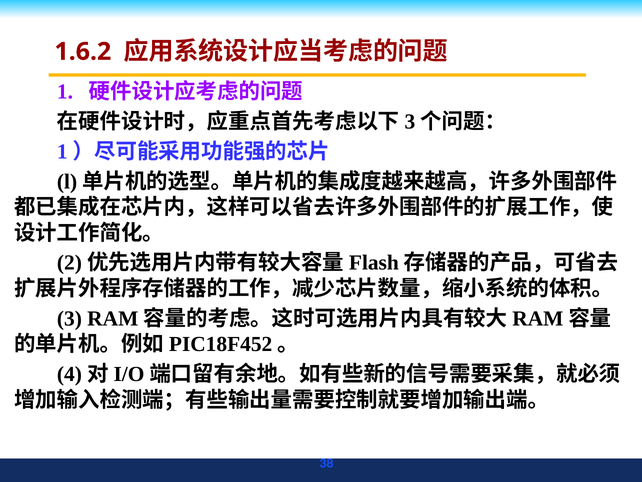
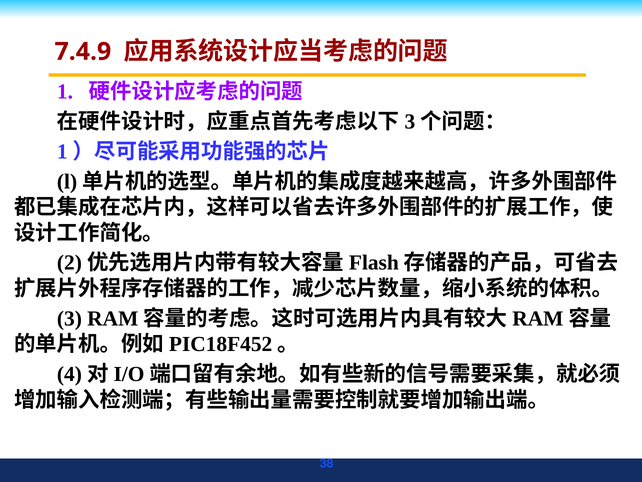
1.6.2: 1.6.2 -> 7.4.9
